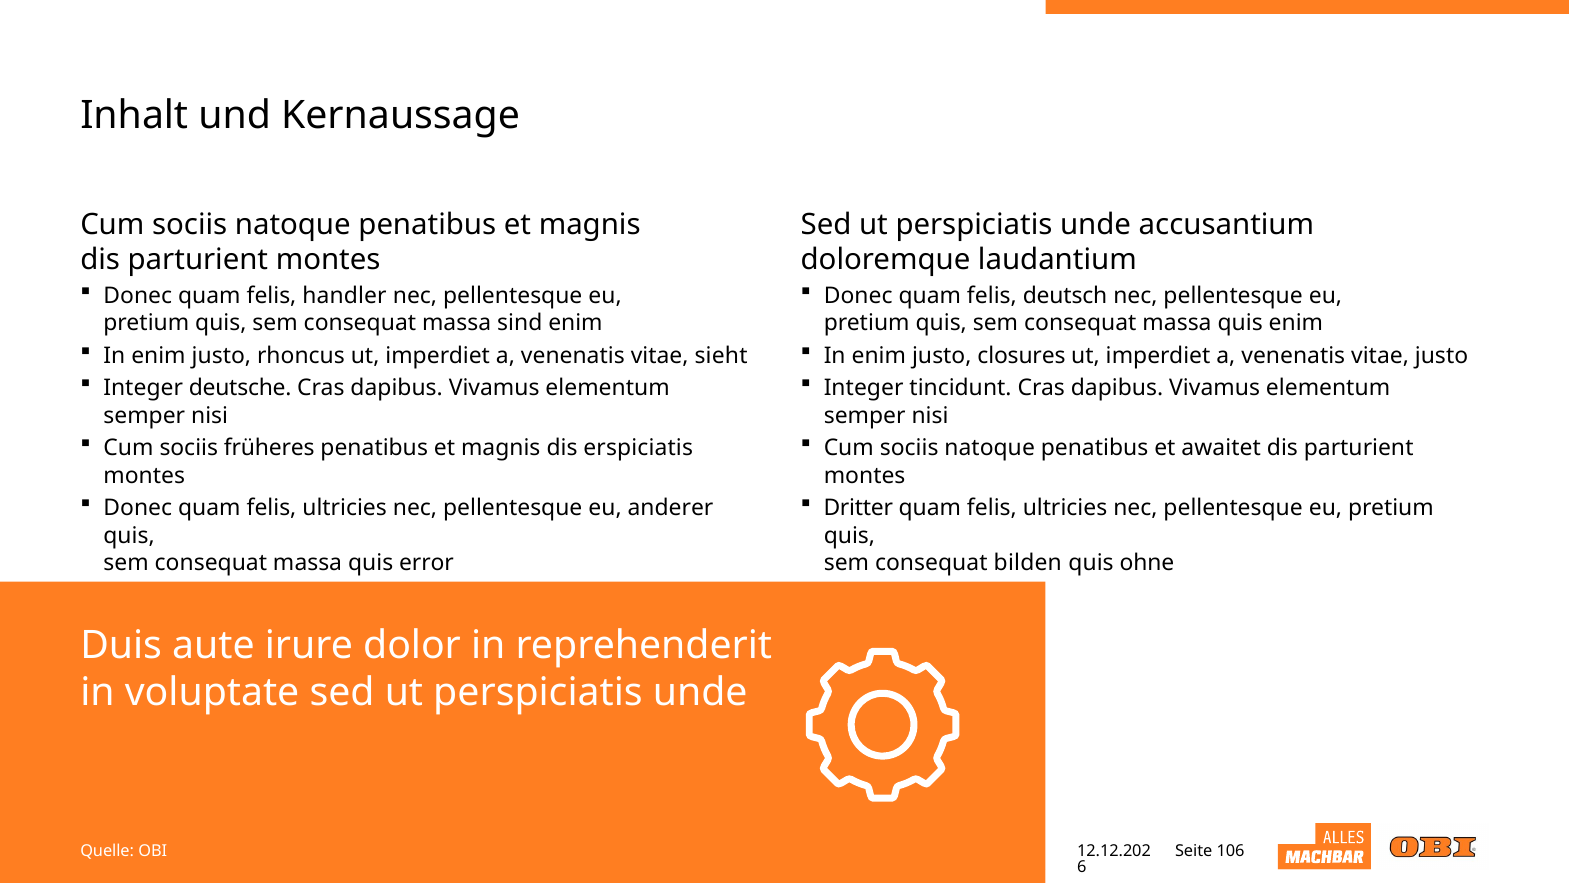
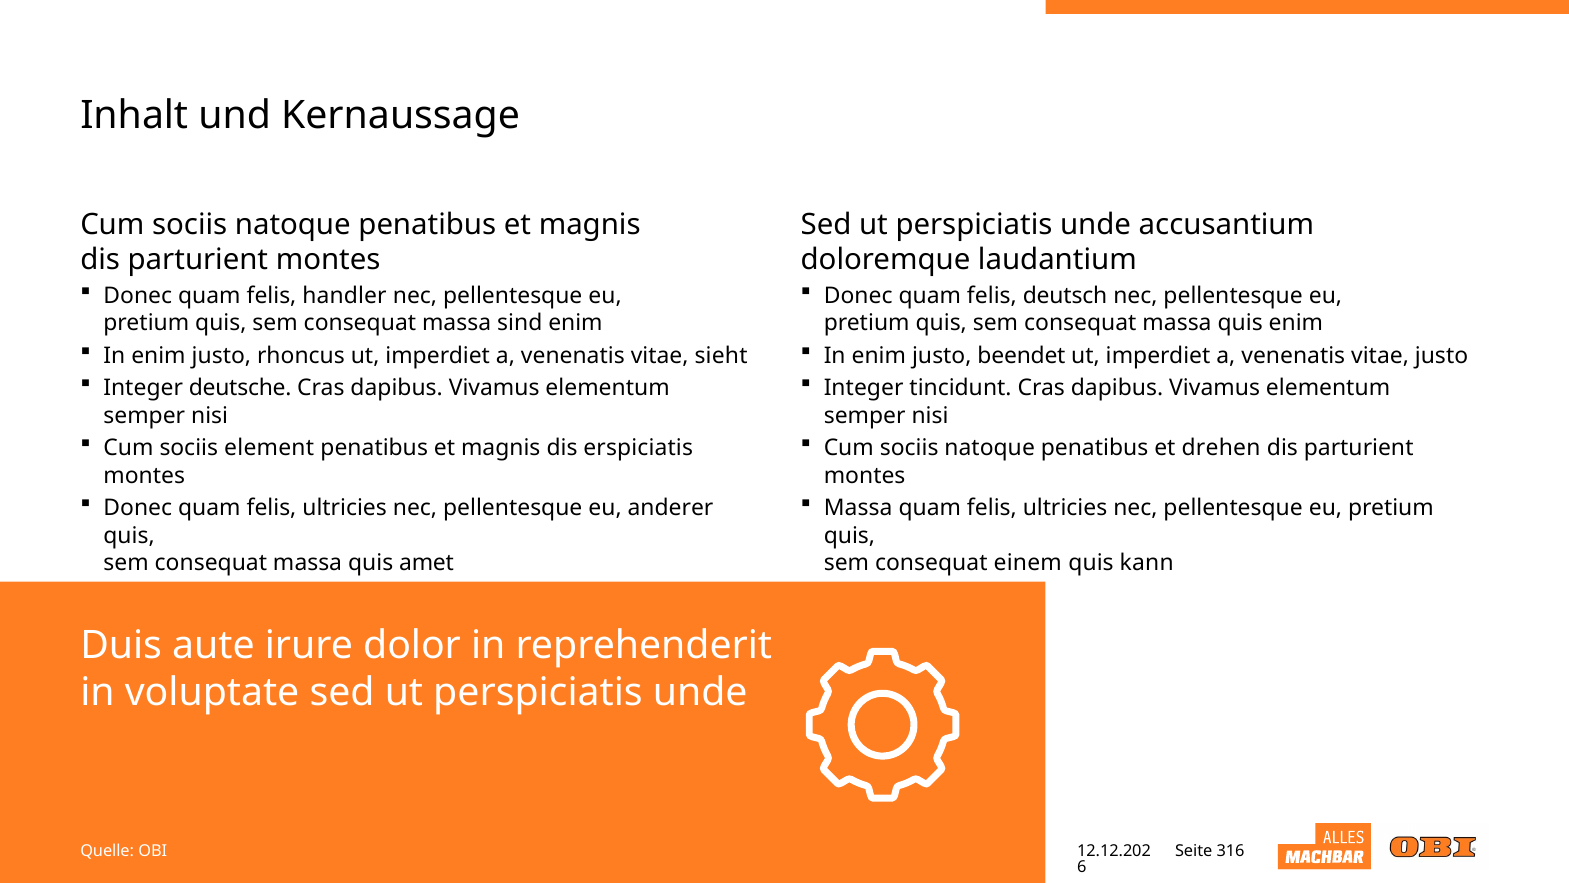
closures: closures -> beendet
früheres: früheres -> element
awaitet: awaitet -> drehen
Dritter at (858, 508): Dritter -> Massa
error: error -> amet
bilden: bilden -> einem
ohne: ohne -> kann
106: 106 -> 316
